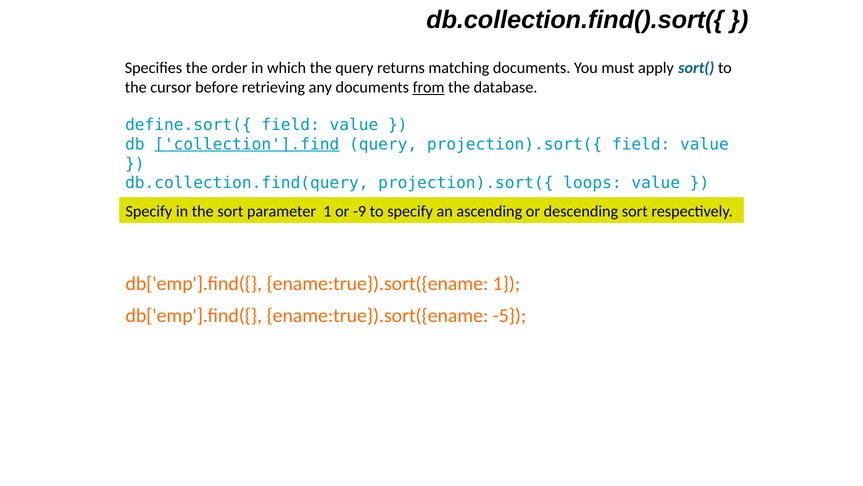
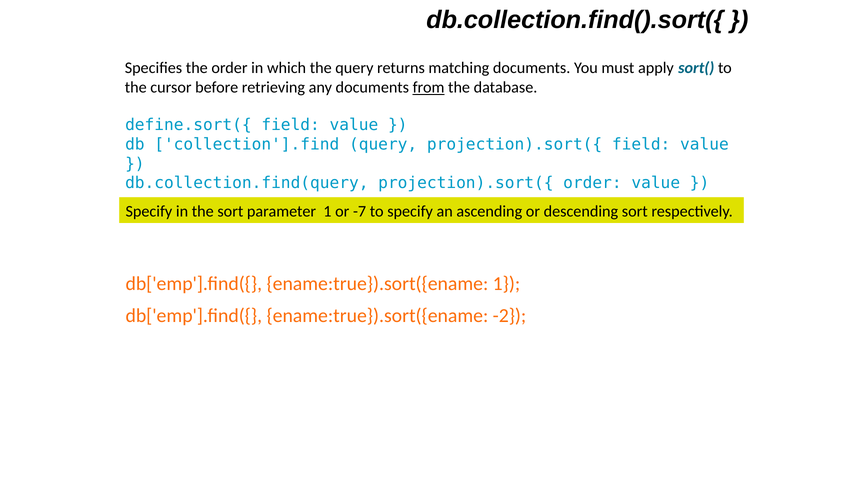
collection'].find underline: present -> none
projection).sort({ loops: loops -> order
-9: -9 -> -7
-5: -5 -> -2
